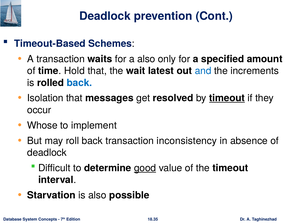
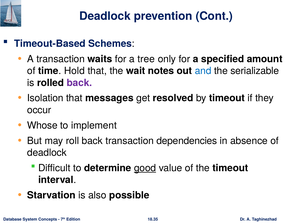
a also: also -> tree
latest: latest -> notes
increments: increments -> serializable
back at (79, 83) colour: blue -> purple
timeout at (227, 98) underline: present -> none
inconsistency: inconsistency -> dependencies
